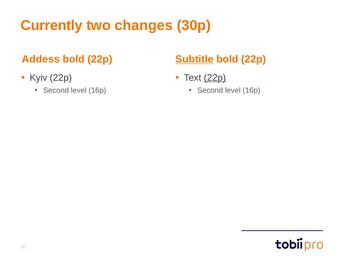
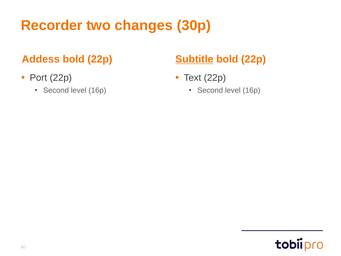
Currently: Currently -> Recorder
Kyiv: Kyiv -> Port
22p at (215, 78) underline: present -> none
